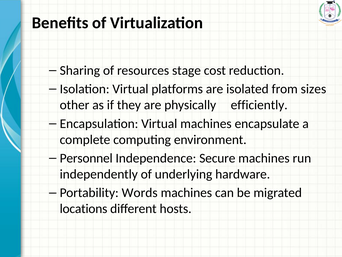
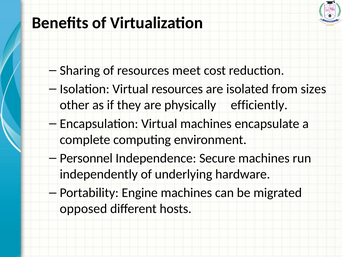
stage: stage -> meet
Virtual platforms: platforms -> resources
Words: Words -> Engine
locations: locations -> opposed
